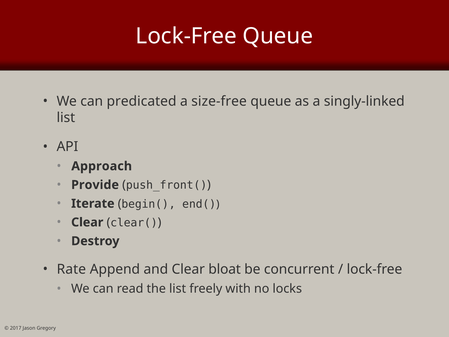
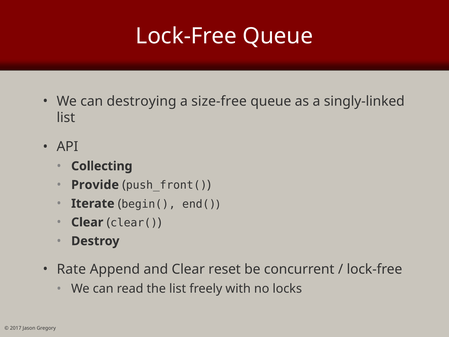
predicated: predicated -> destroying
Approach: Approach -> Collecting
bloat: bloat -> reset
